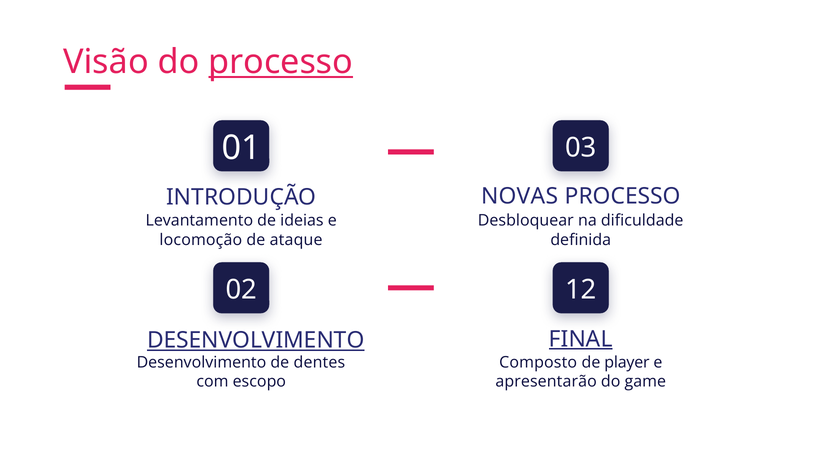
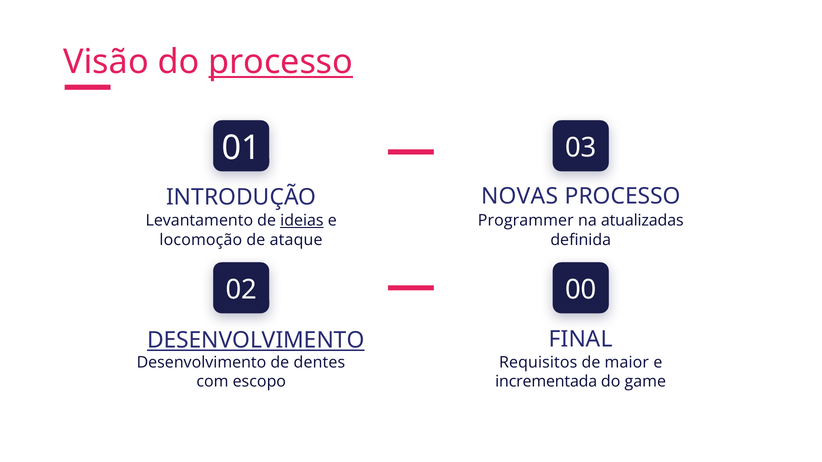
ideias underline: none -> present
Desbloquear: Desbloquear -> Programmer
dificuldade: dificuldade -> atualizadas
12: 12 -> 00
FINAL underline: present -> none
Composto: Composto -> Requisitos
player: player -> maior
apresentarão: apresentarão -> incrementada
